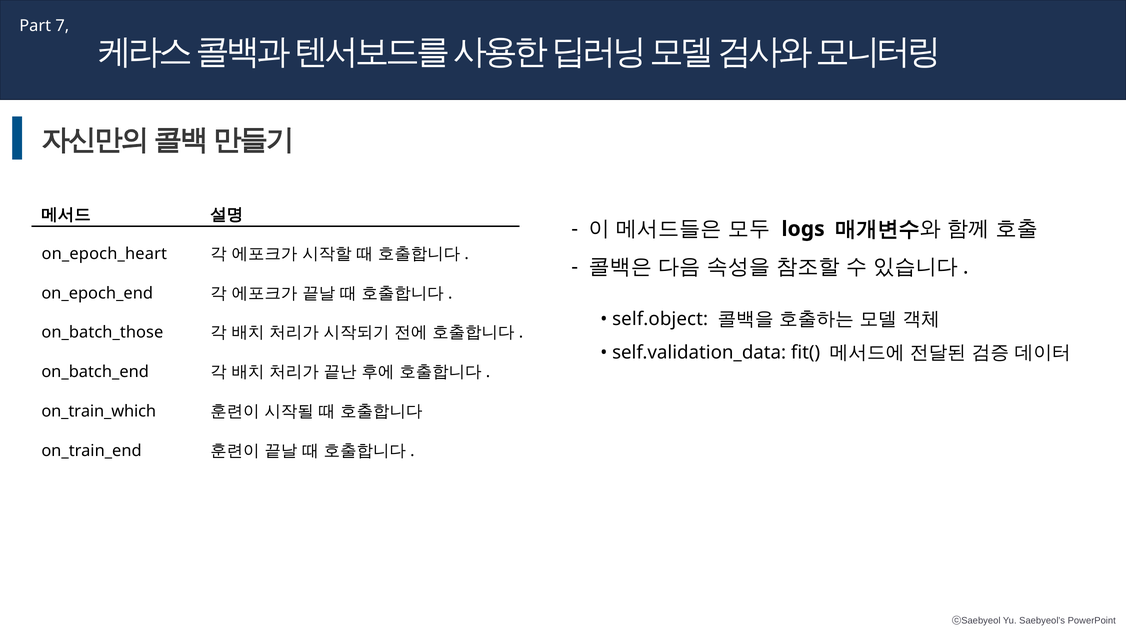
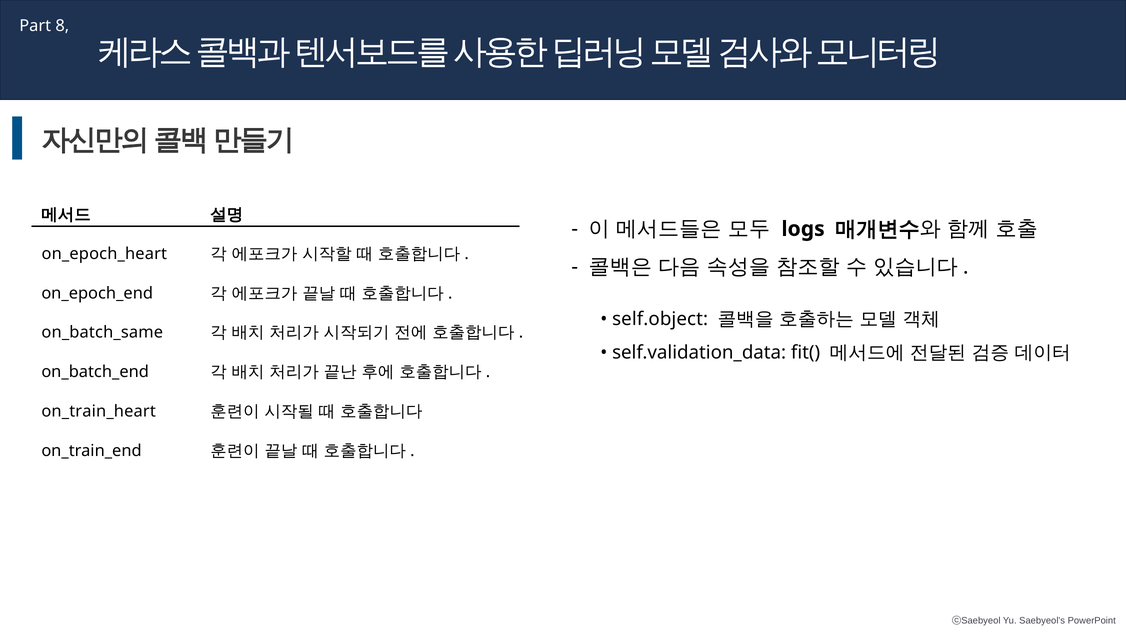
7: 7 -> 8
on_batch_those: on_batch_those -> on_batch_same
on_train_which: on_train_which -> on_train_heart
